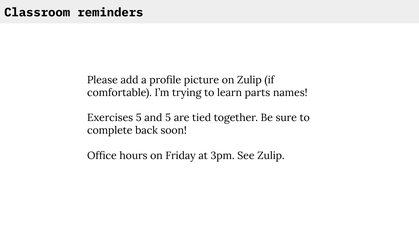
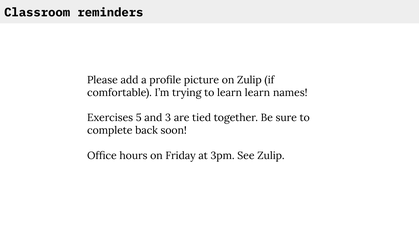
learn parts: parts -> learn
and 5: 5 -> 3
